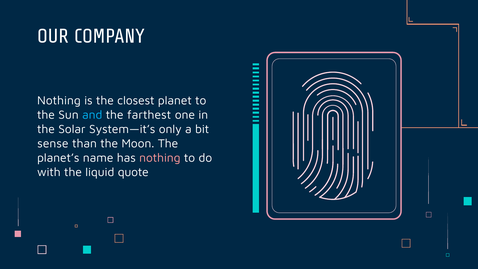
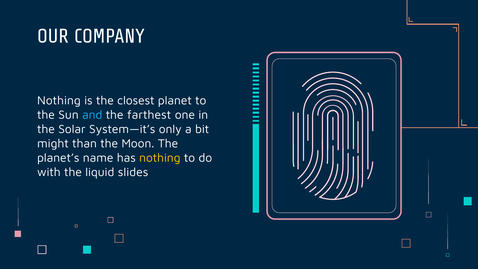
sense: sense -> might
nothing at (160, 158) colour: pink -> yellow
quote: quote -> slides
